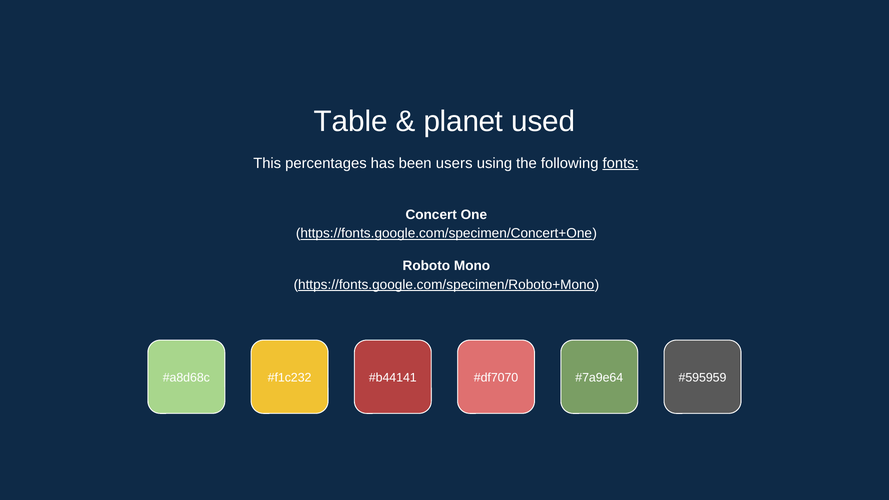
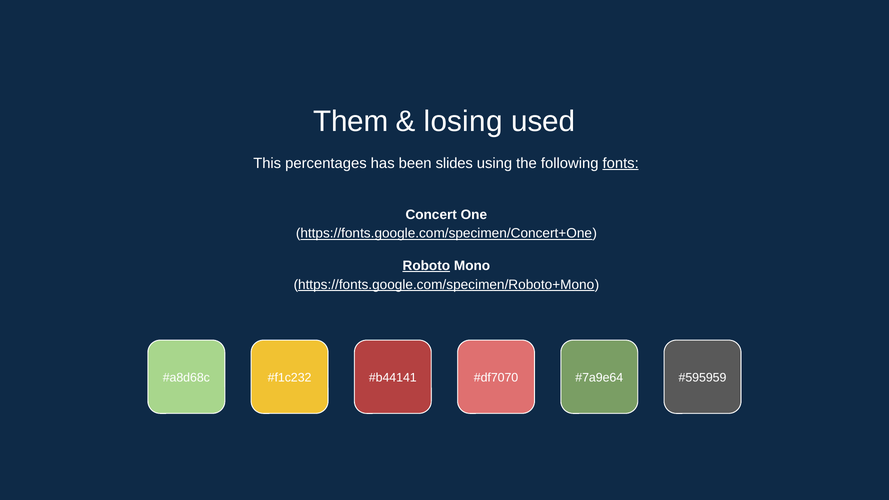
Table: Table -> Them
planet: planet -> losing
users: users -> slides
Roboto underline: none -> present
